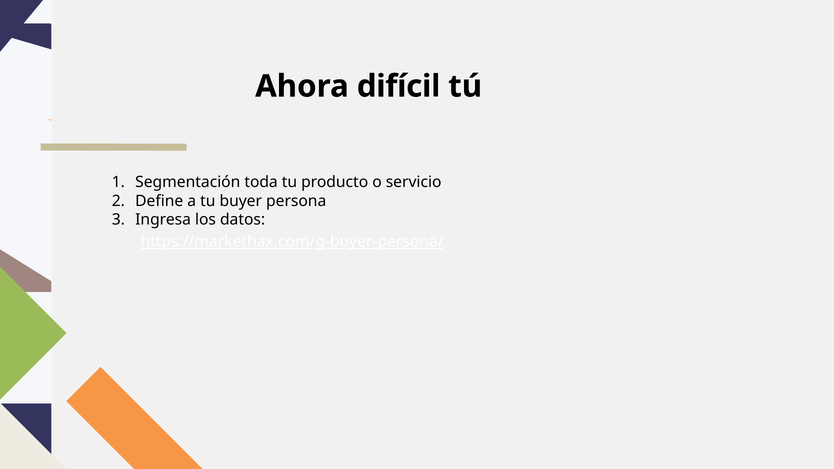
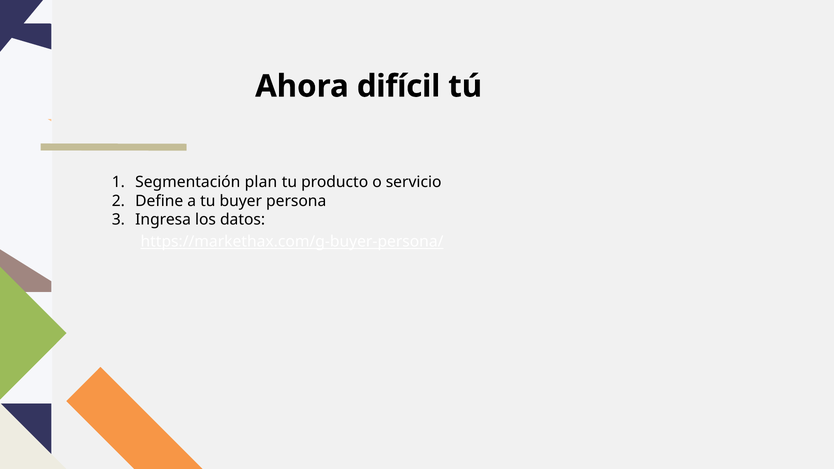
toda: toda -> plan
